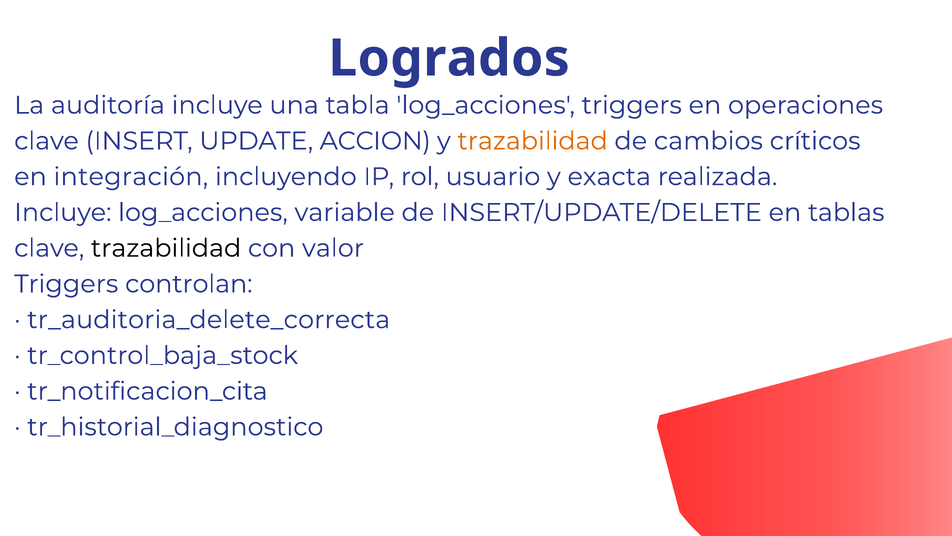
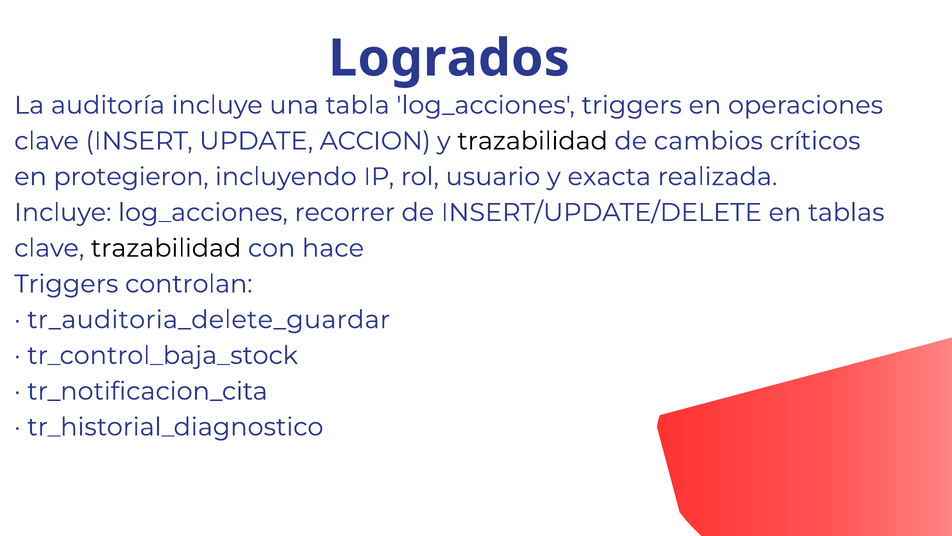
trazabilidad at (533, 141) colour: orange -> black
integración: integración -> protegieron
variable: variable -> recorrer
valor: valor -> hace
tr_auditoria_delete_correcta: tr_auditoria_delete_correcta -> tr_auditoria_delete_guardar
